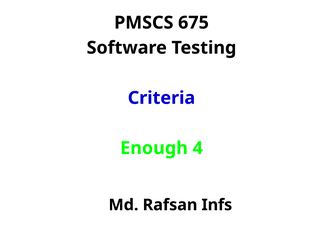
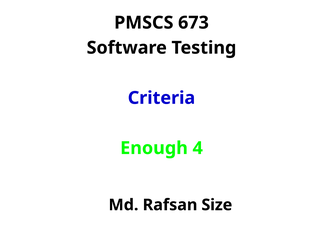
675: 675 -> 673
Infs: Infs -> Size
